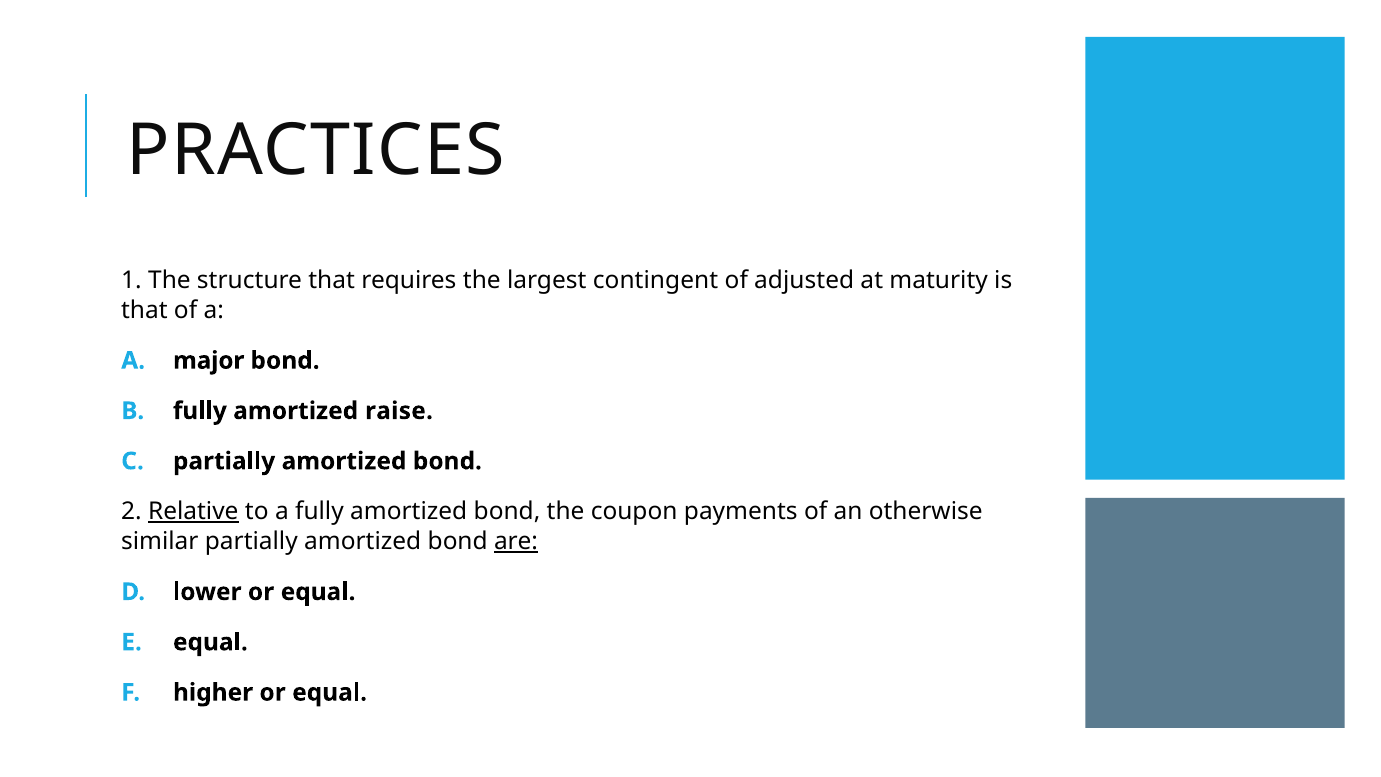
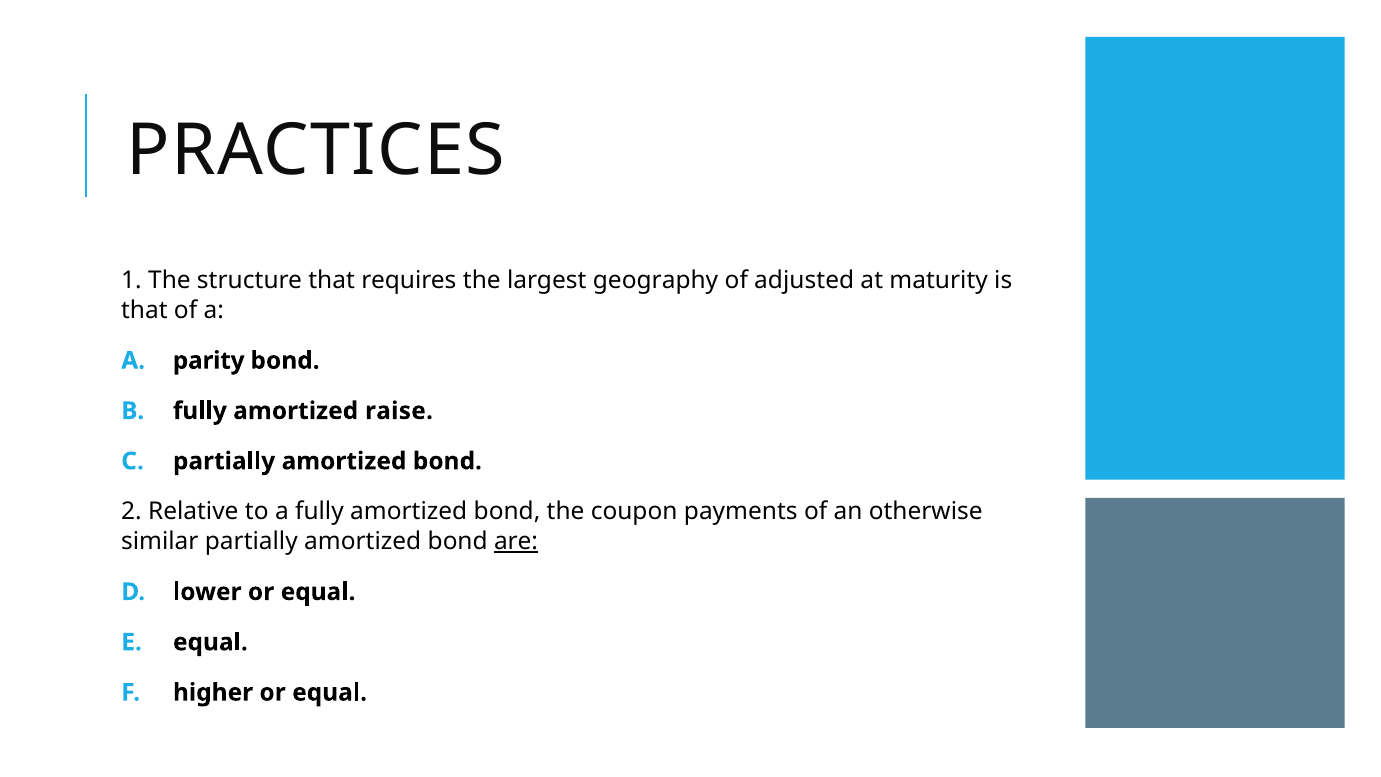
contingent: contingent -> geography
major: major -> parity
Relative underline: present -> none
